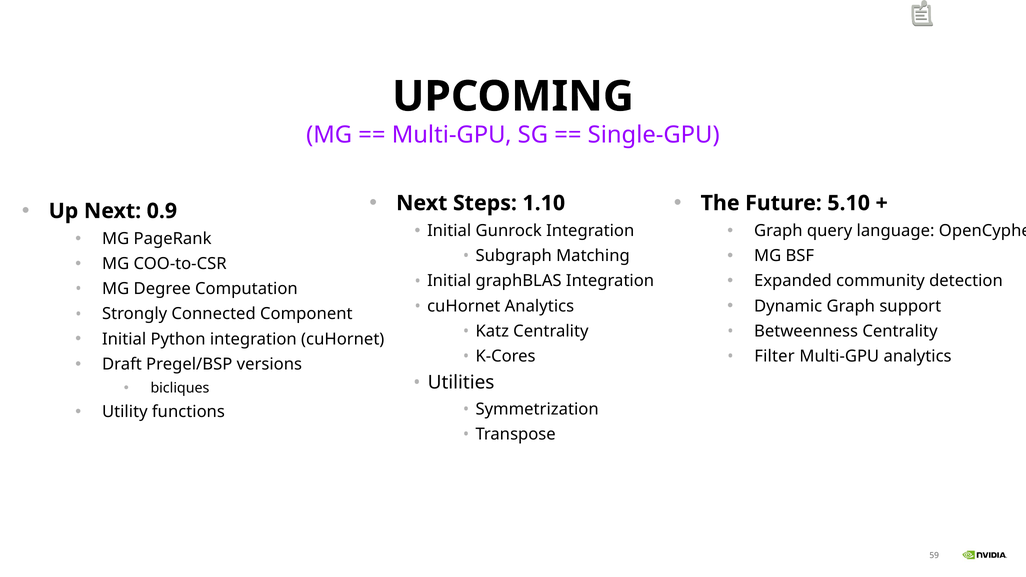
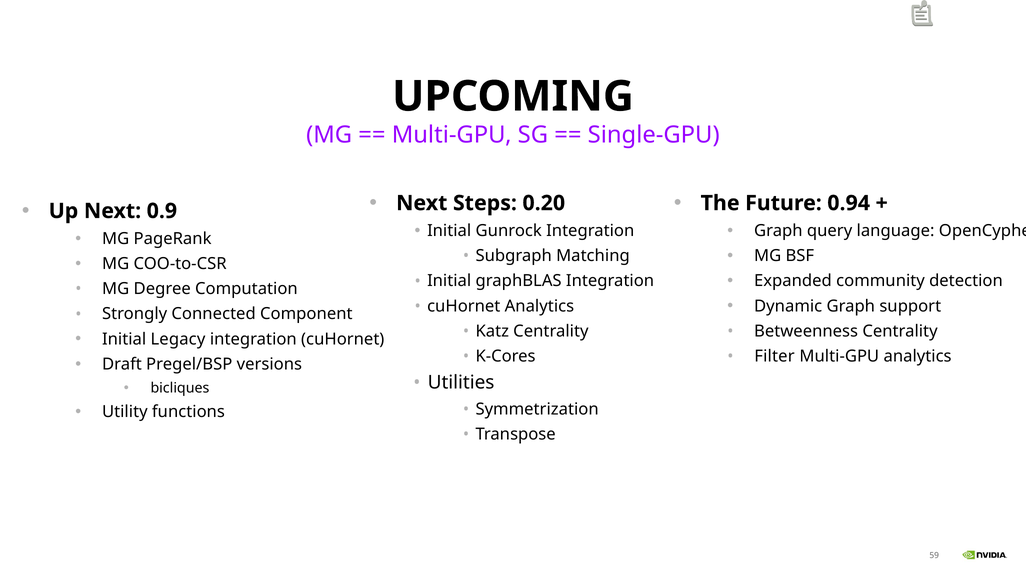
1.10: 1.10 -> 0.20
5.10: 5.10 -> 0.94
Python: Python -> Legacy
